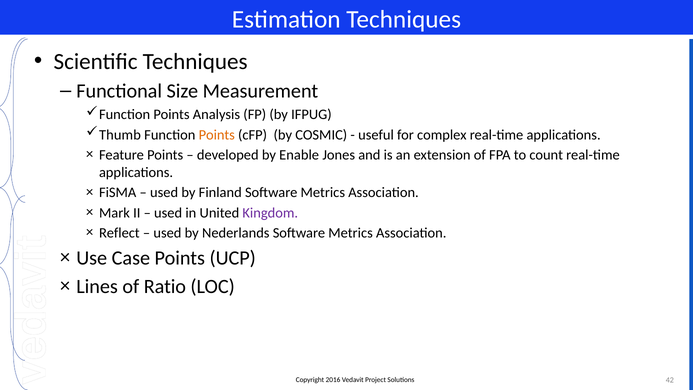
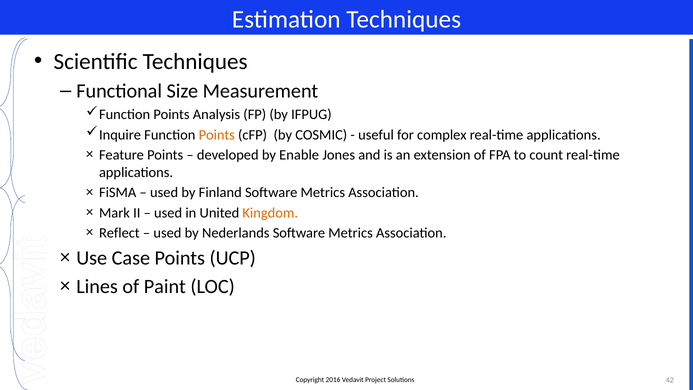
Thumb: Thumb -> Inquire
Kingdom colour: purple -> orange
Ratio: Ratio -> Paint
